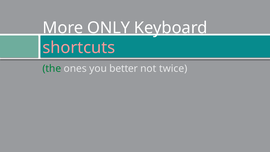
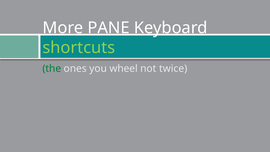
ONLY: ONLY -> PANE
shortcuts colour: pink -> light green
better: better -> wheel
